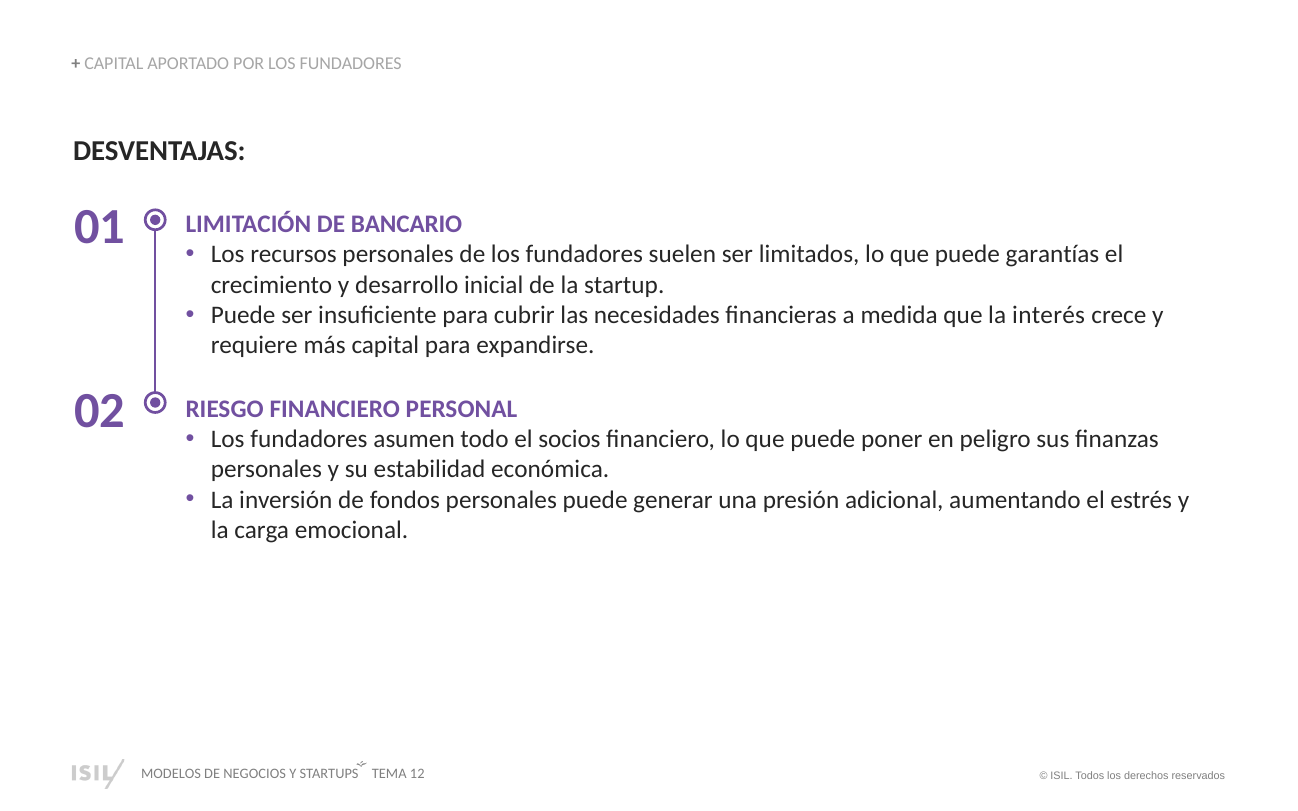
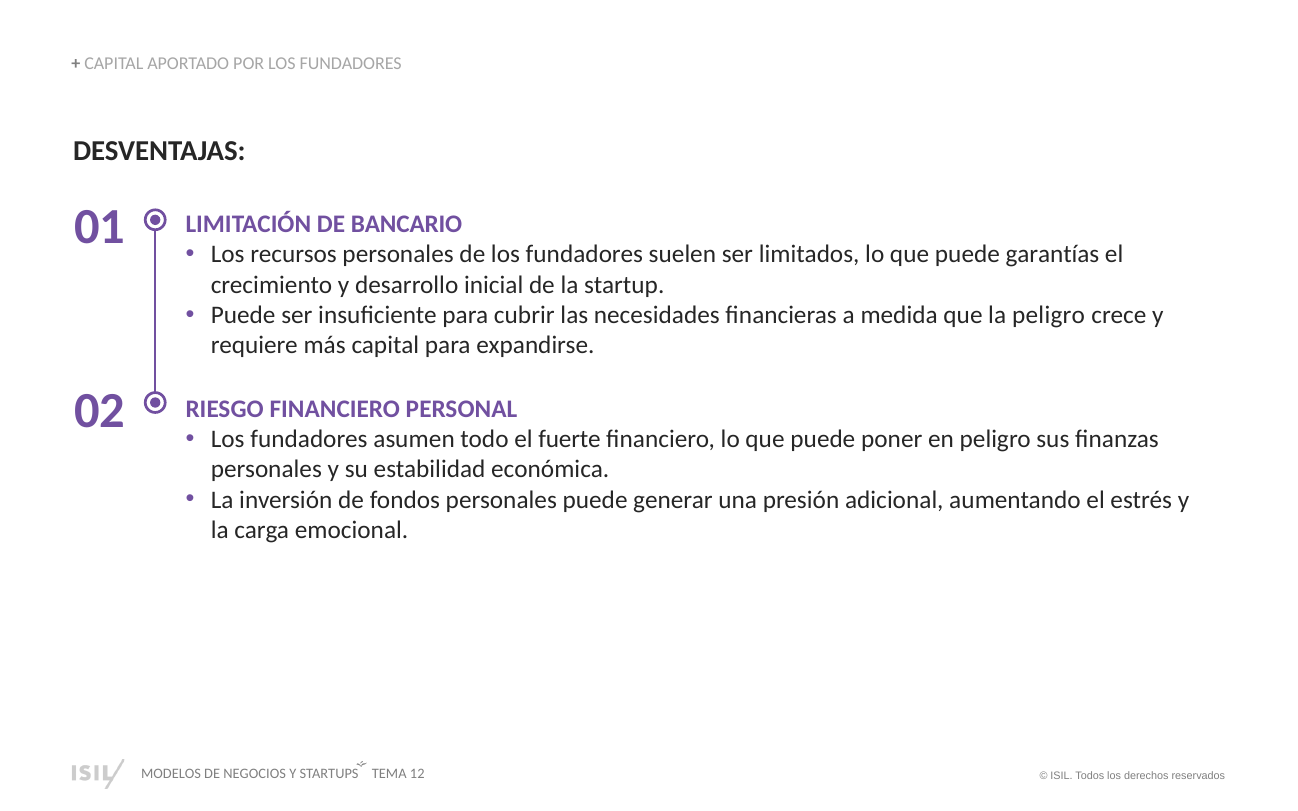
la interés: interés -> peligro
socios: socios -> fuerte
